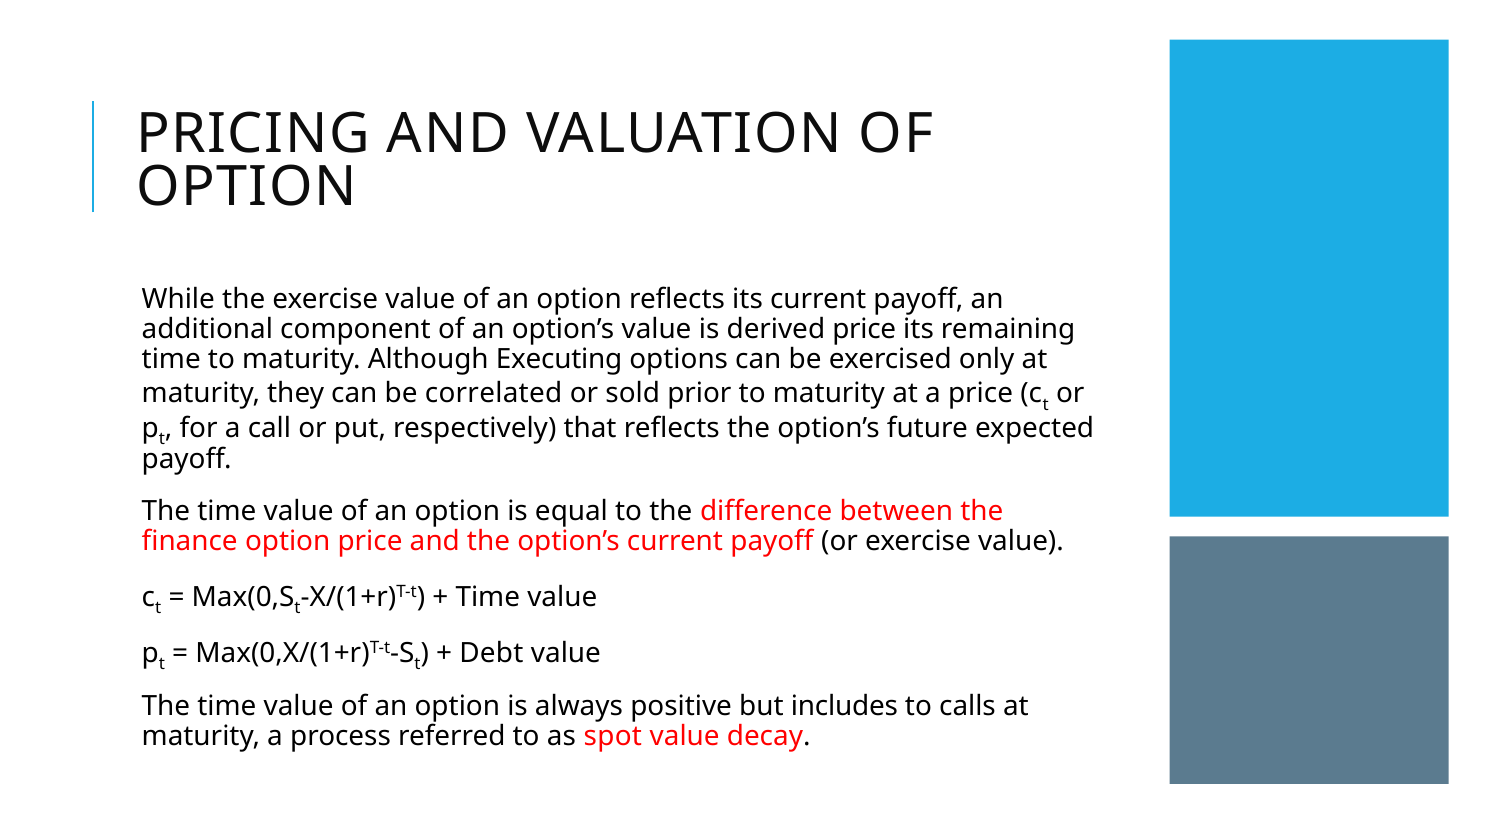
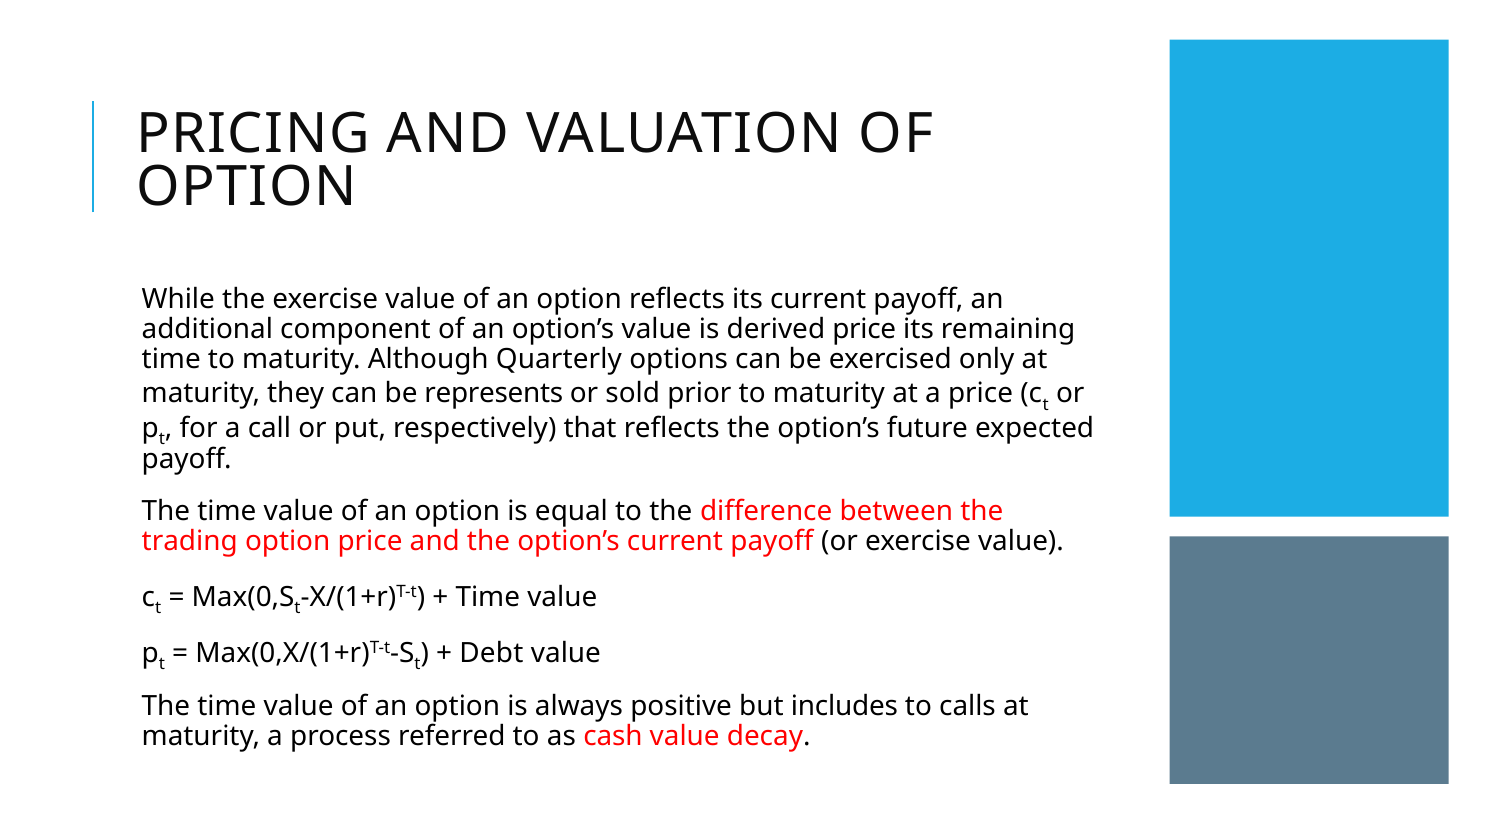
Executing: Executing -> Quarterly
correlated: correlated -> represents
finance: finance -> trading
spot: spot -> cash
